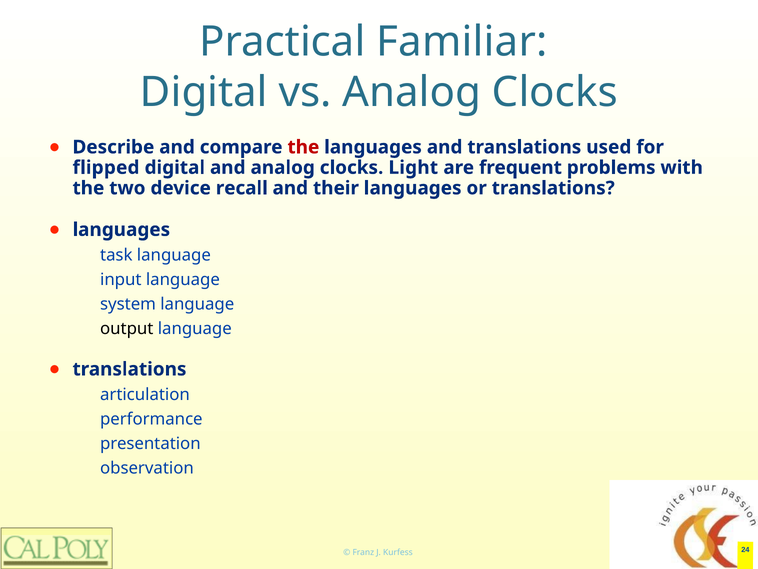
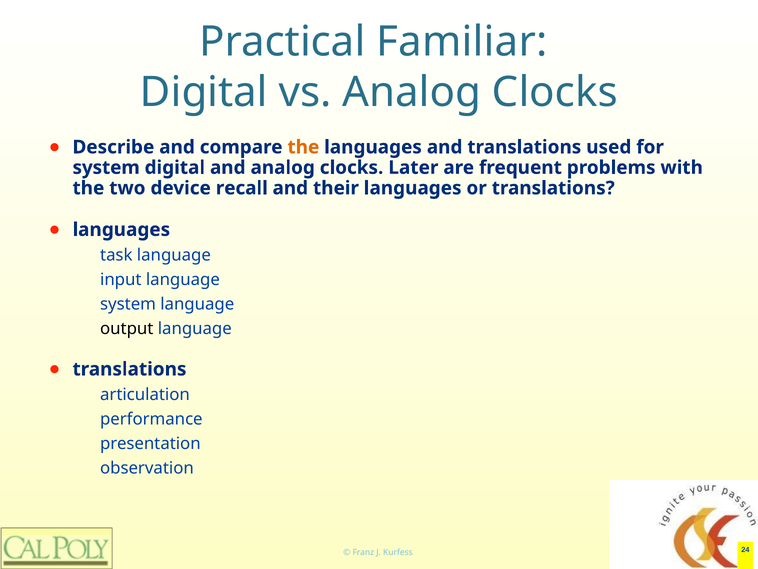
the at (303, 147) colour: red -> orange
flipped at (106, 167): flipped -> system
Light: Light -> Later
